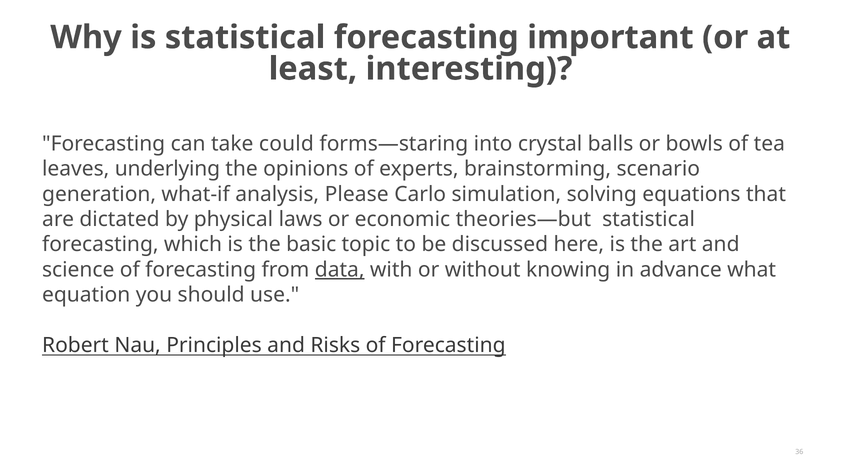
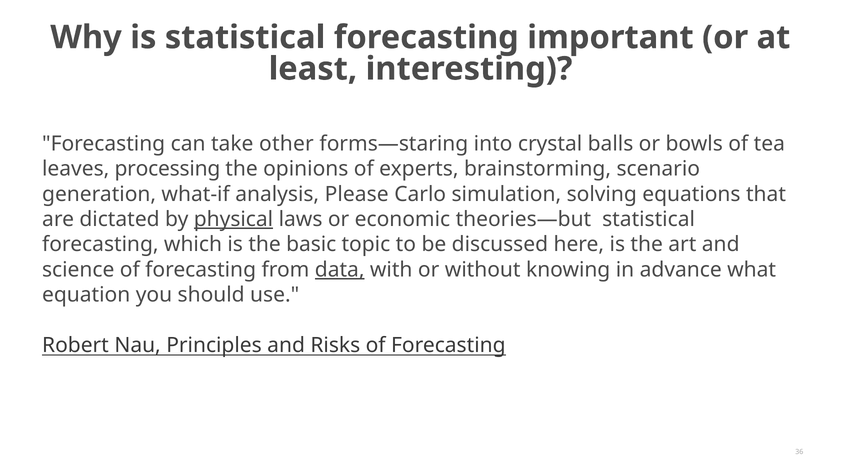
could: could -> other
underlying: underlying -> processing
physical underline: none -> present
